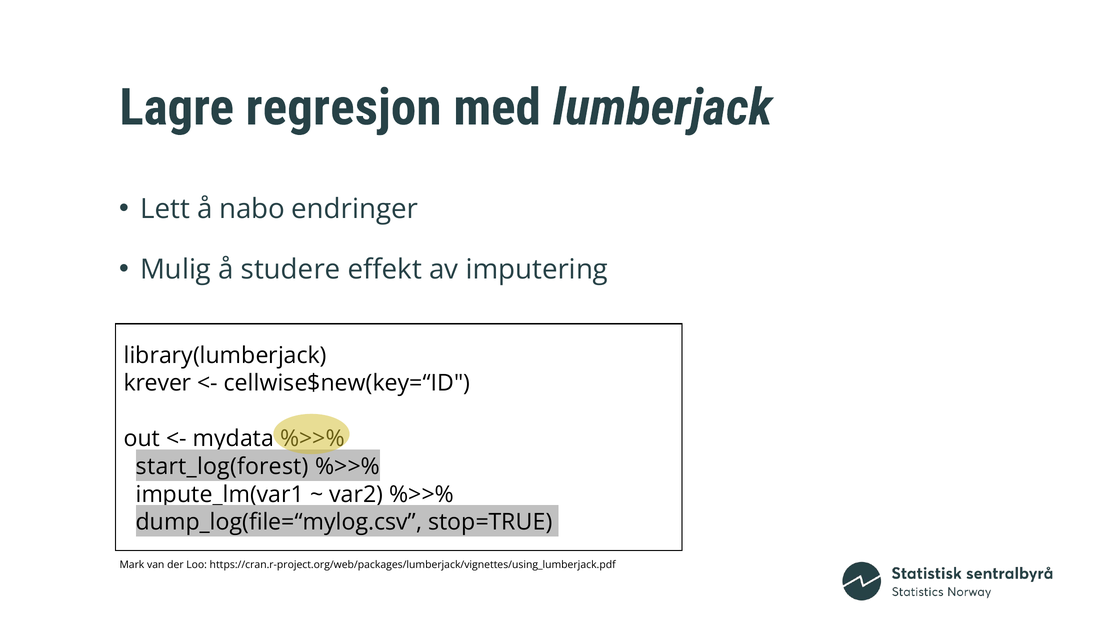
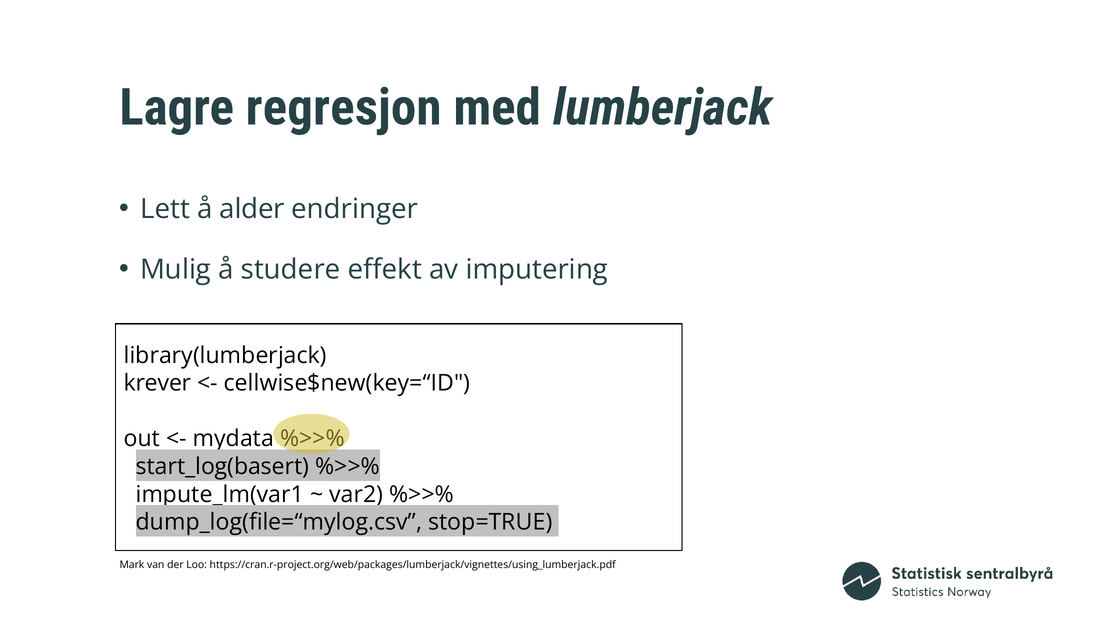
nabo: nabo -> alder
start_log(forest: start_log(forest -> start_log(basert
